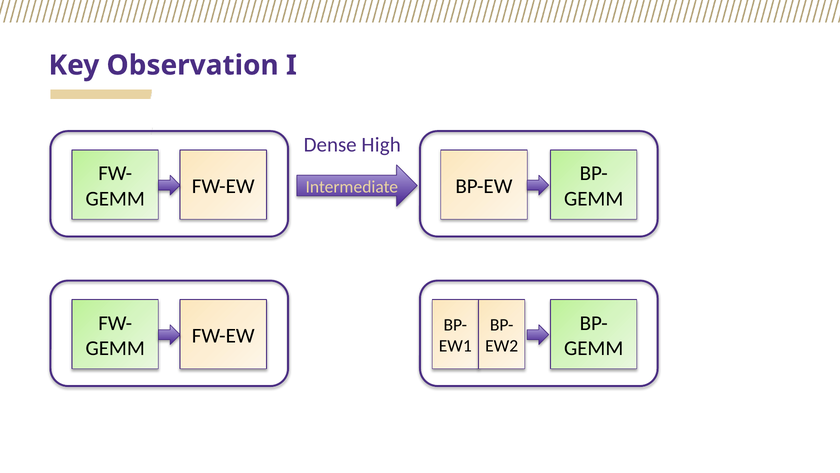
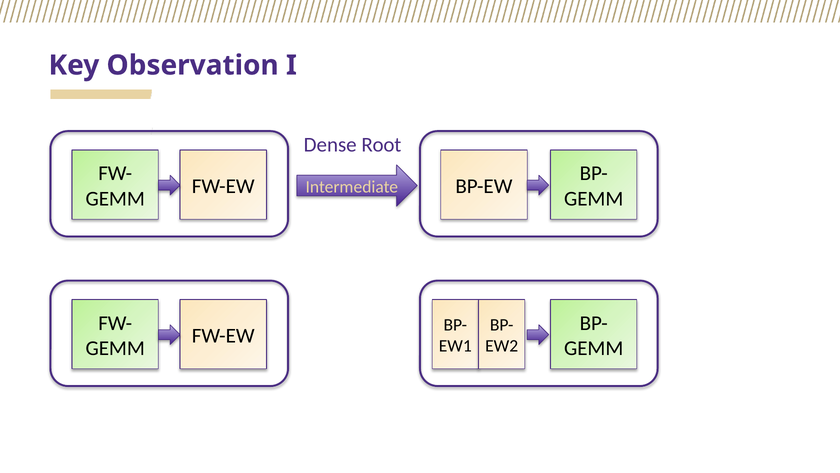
High: High -> Root
